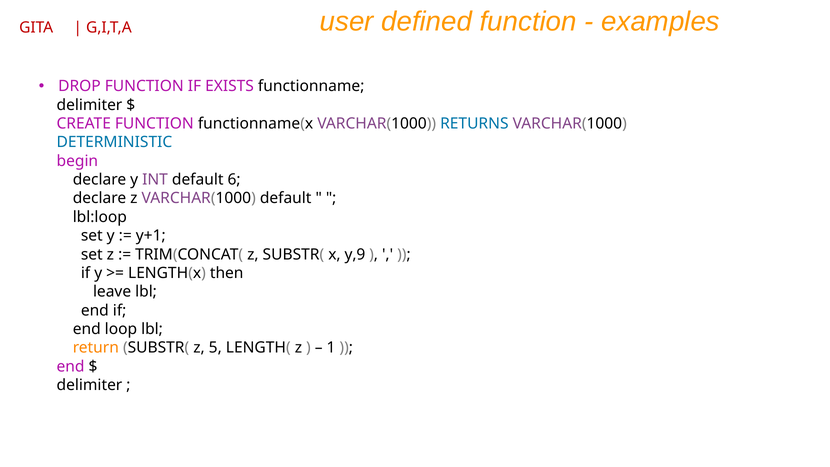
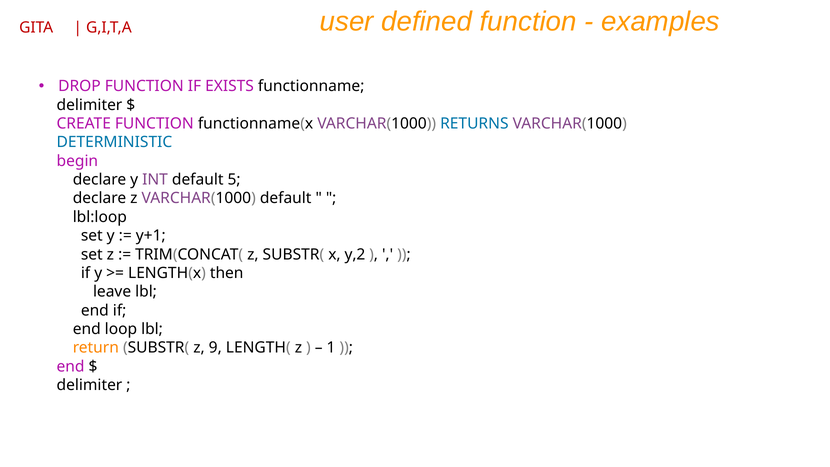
6: 6 -> 5
y,9: y,9 -> y,2
5: 5 -> 9
